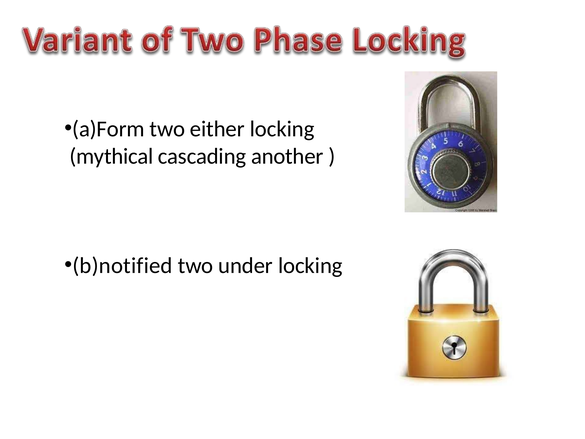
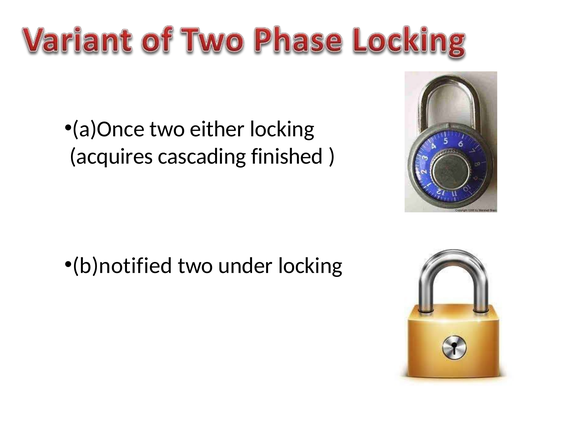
a)Form: a)Form -> a)Once
mythical: mythical -> acquires
another: another -> finished
